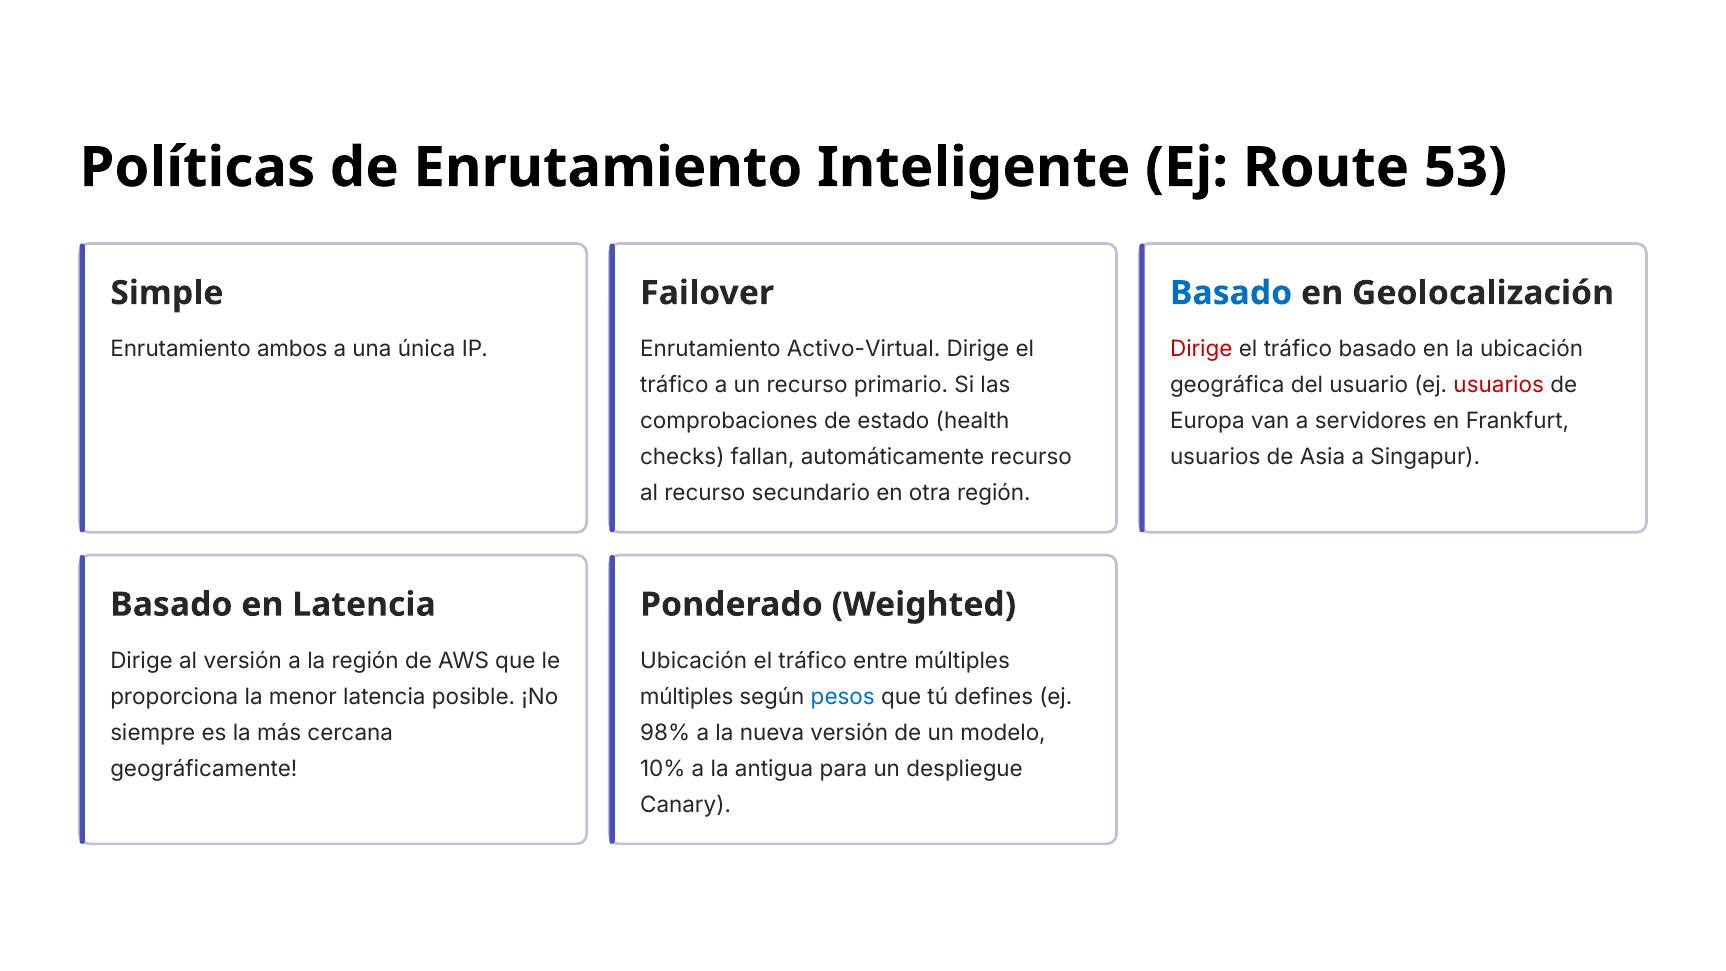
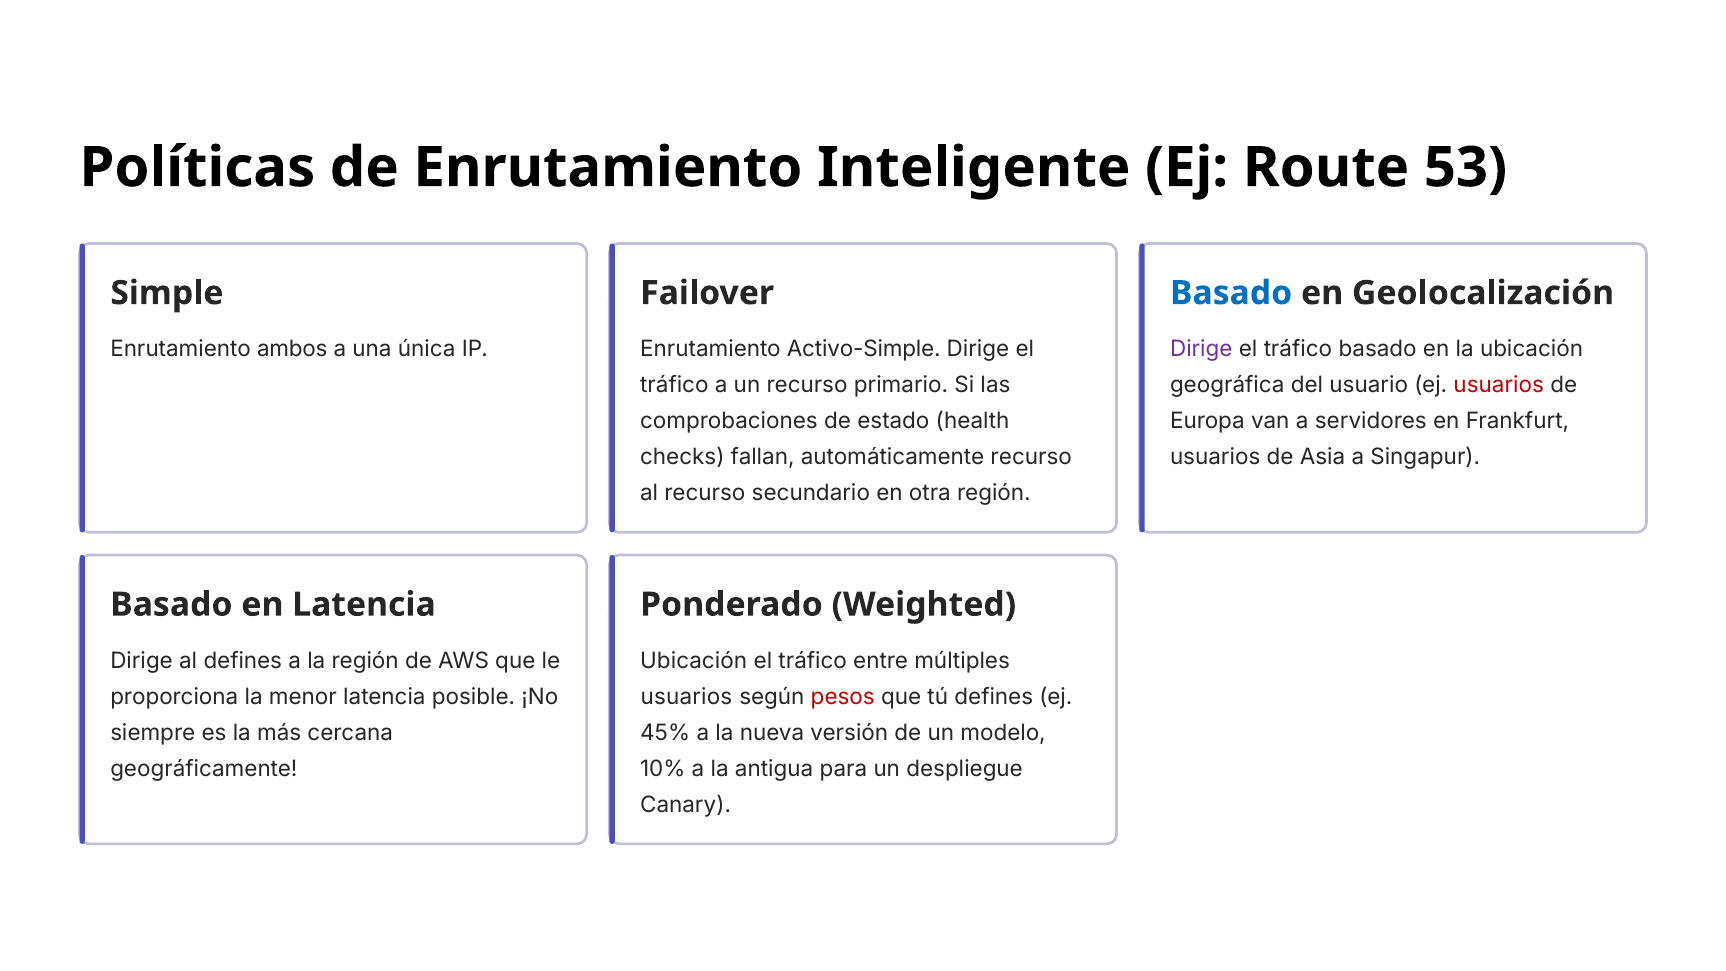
Activo-Virtual: Activo-Virtual -> Activo-Simple
Dirige at (1201, 349) colour: red -> purple
al versión: versión -> defines
múltiples at (687, 697): múltiples -> usuarios
pesos colour: blue -> red
98%: 98% -> 45%
